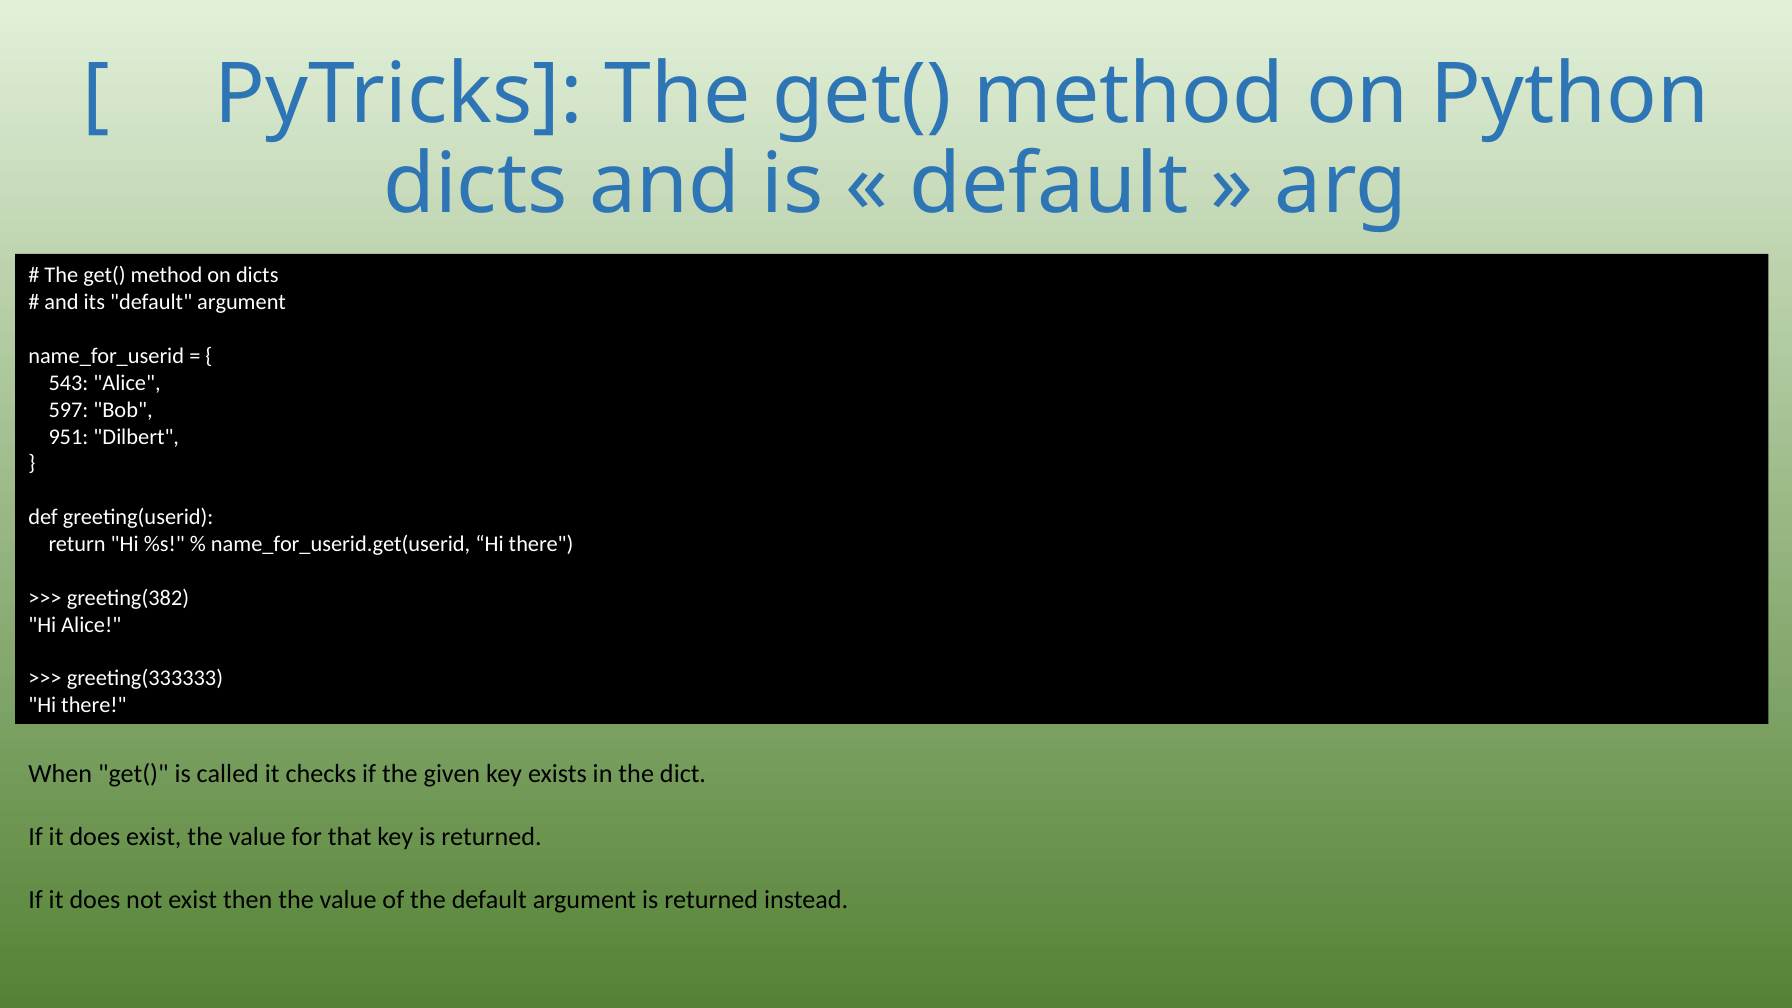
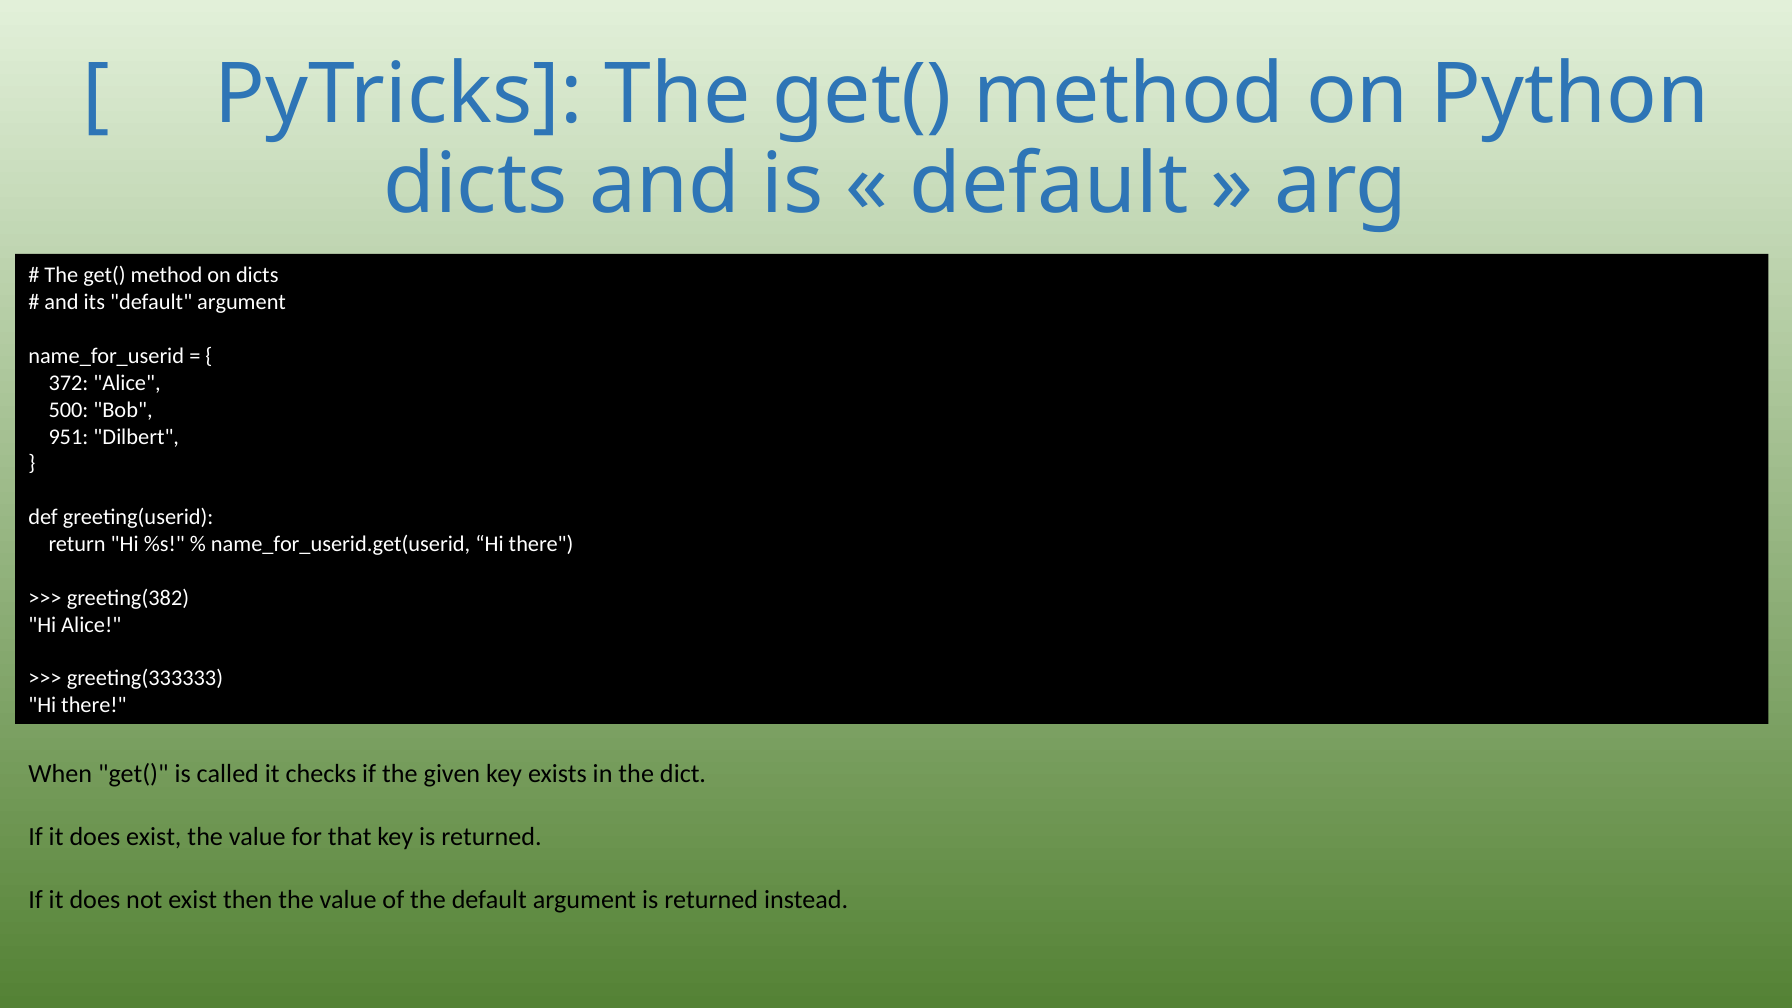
543: 543 -> 372
597: 597 -> 500
